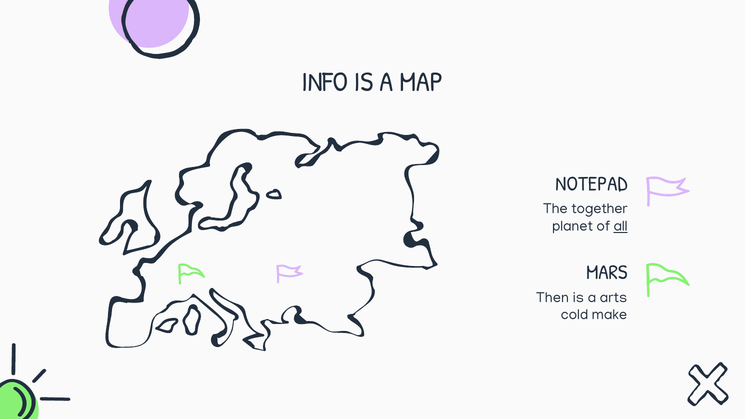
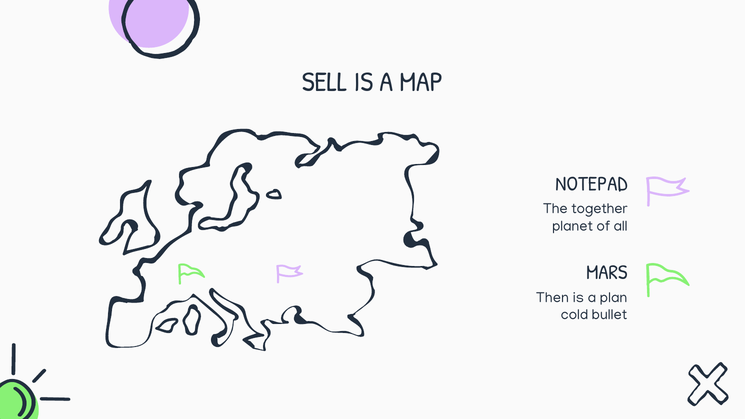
INFO: INFO -> SELL
all underline: present -> none
arts: arts -> plan
make: make -> bullet
